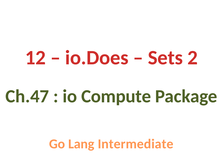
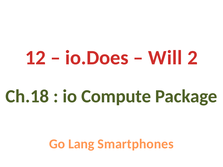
Sets: Sets -> Will
Ch.47: Ch.47 -> Ch.18
Intermediate: Intermediate -> Smartphones
